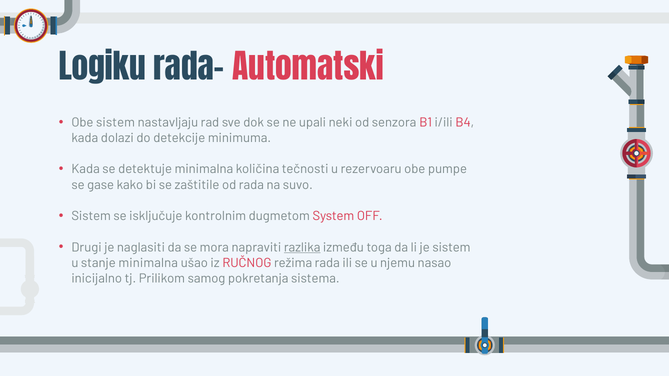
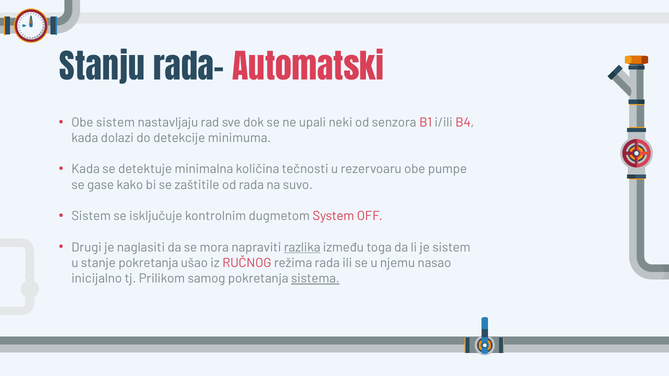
Logiku: Logiku -> Stanju
stanje minimalna: minimalna -> pokretanja
sistema underline: none -> present
